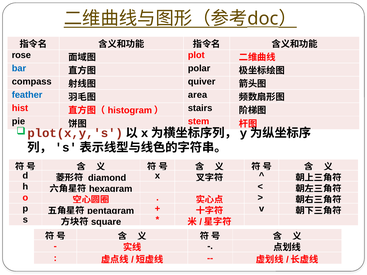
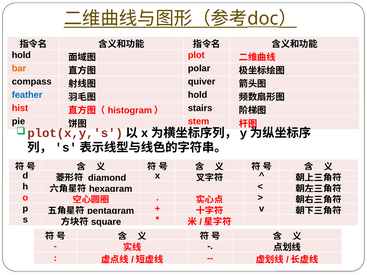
rose at (21, 55): rose -> hold
bar colour: blue -> orange
area at (198, 95): area -> hold
